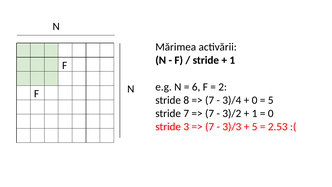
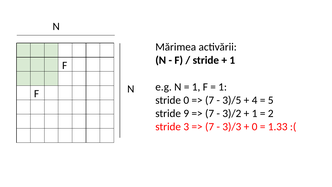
6 at (196, 87): 6 -> 1
2 at (223, 87): 2 -> 1
stride 8: 8 -> 0
3)/4: 3)/4 -> 3)/5
0 at (255, 100): 0 -> 4
stride 7: 7 -> 9
0 at (271, 113): 0 -> 2
5 at (255, 127): 5 -> 0
2.53: 2.53 -> 1.33
